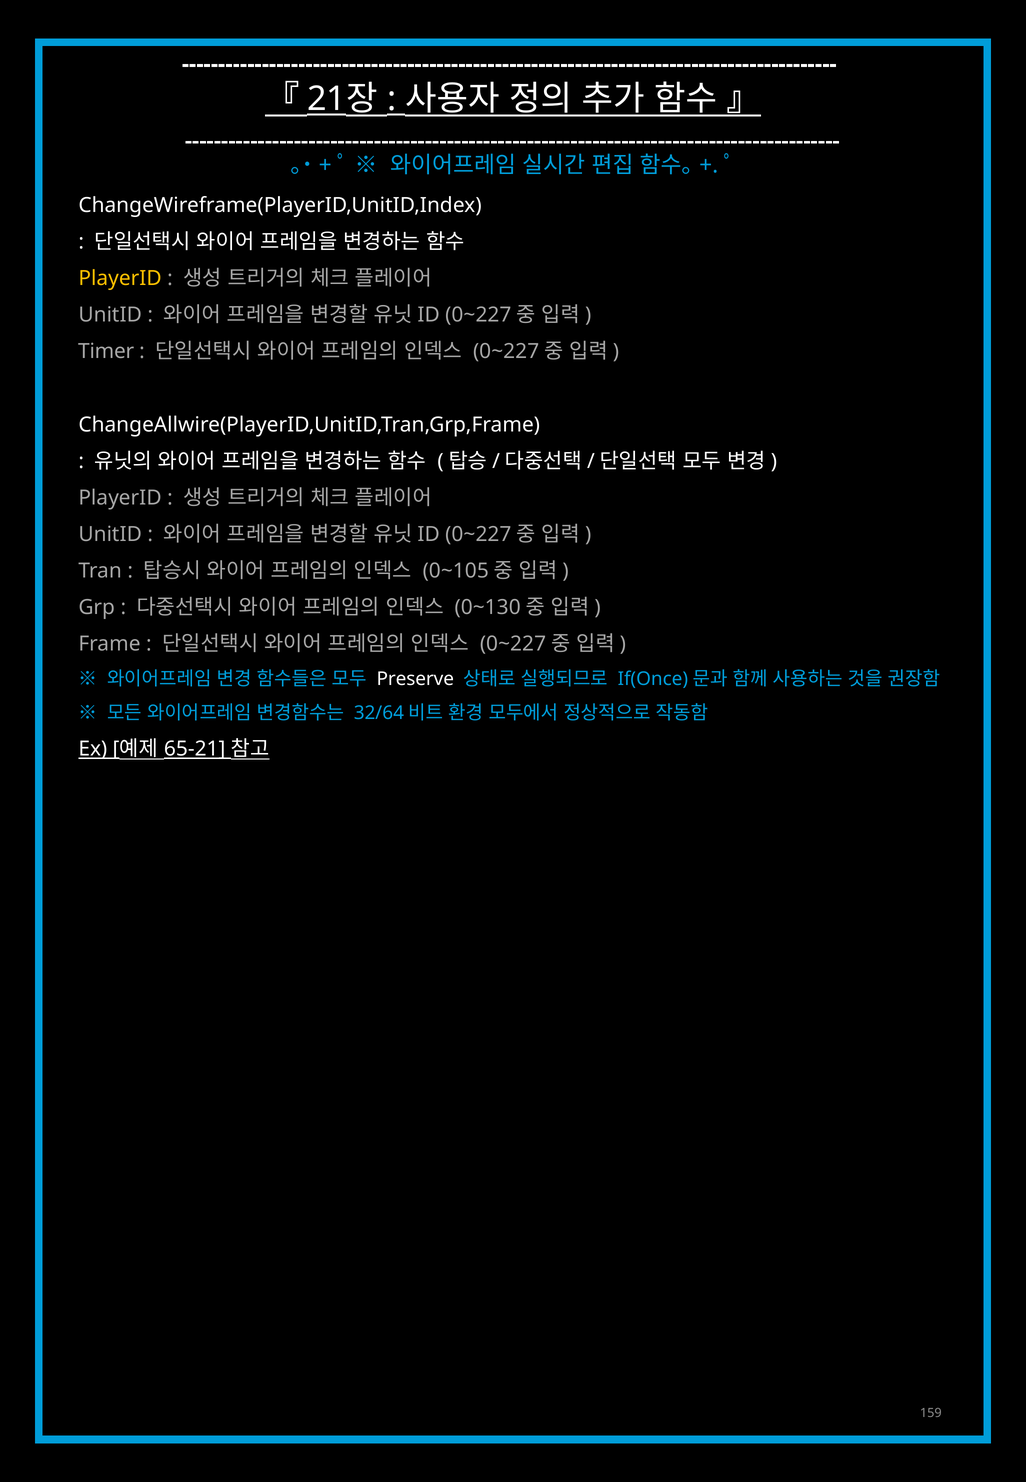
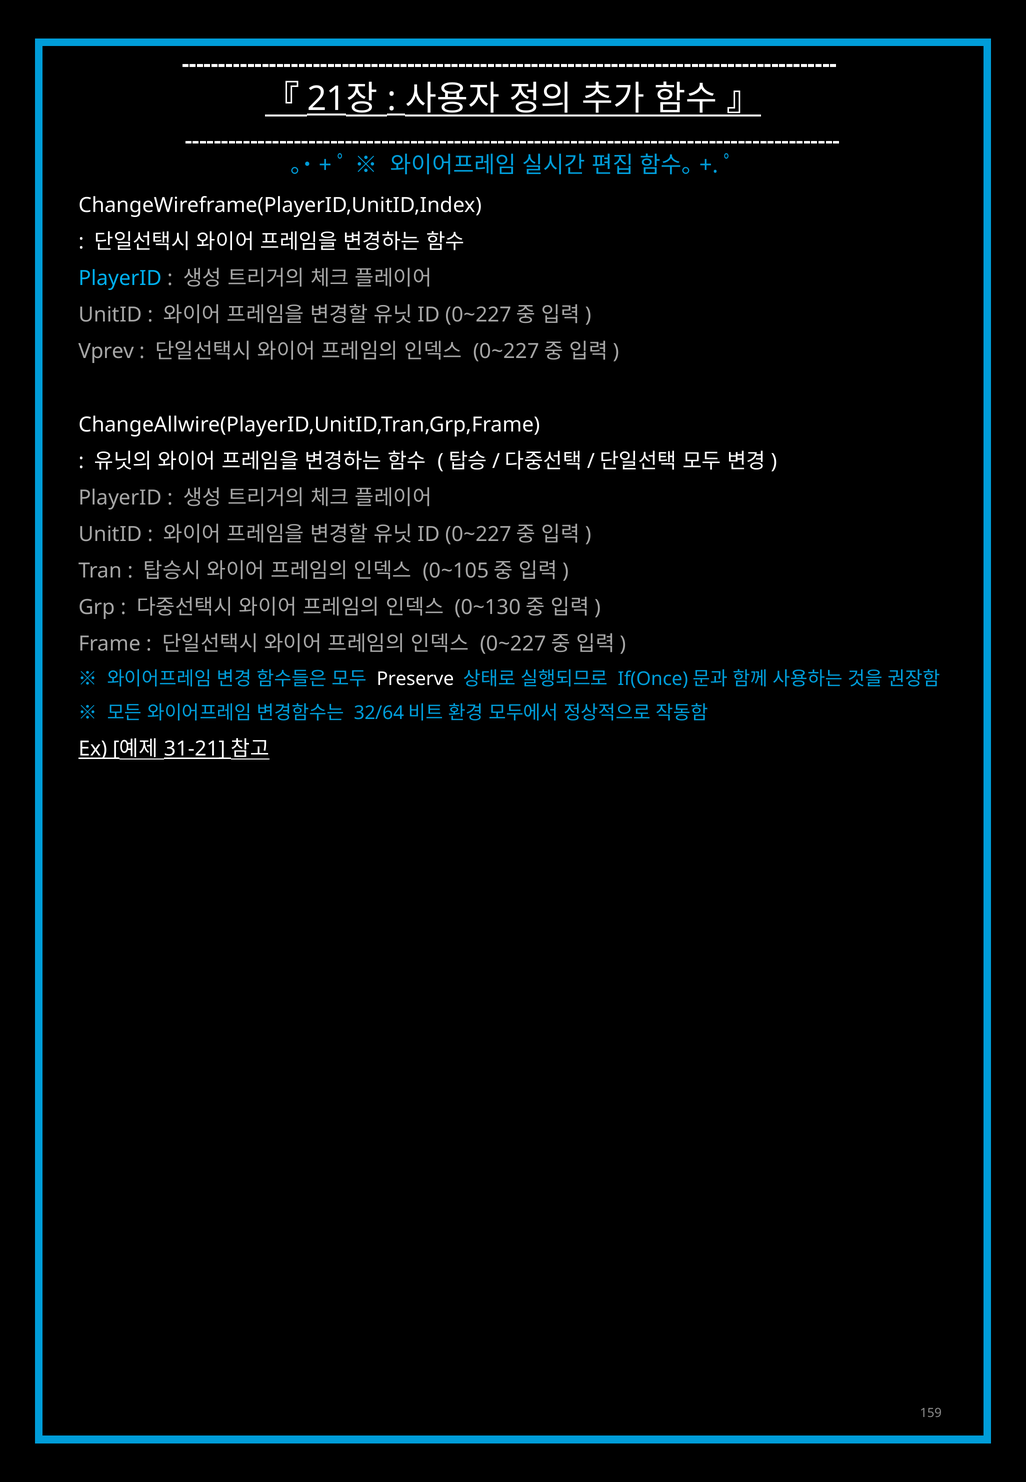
PlayerID at (120, 279) colour: yellow -> light blue
Timer: Timer -> Vprev
65-21: 65-21 -> 31-21
